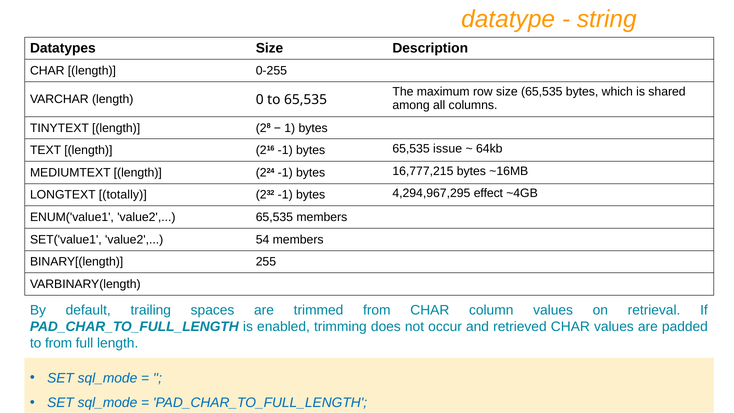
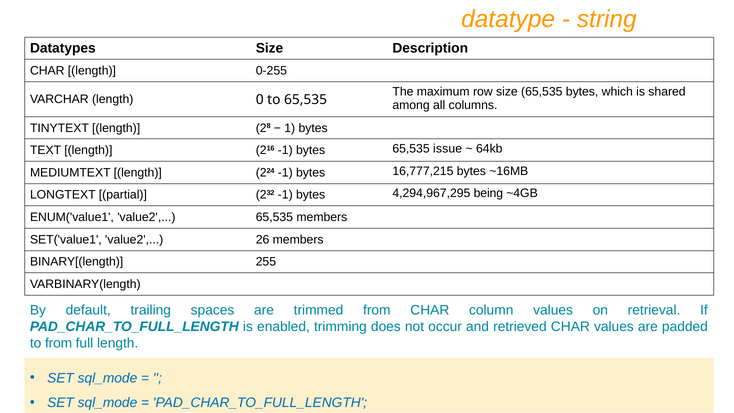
totally: totally -> partial
effect: effect -> being
54: 54 -> 26
